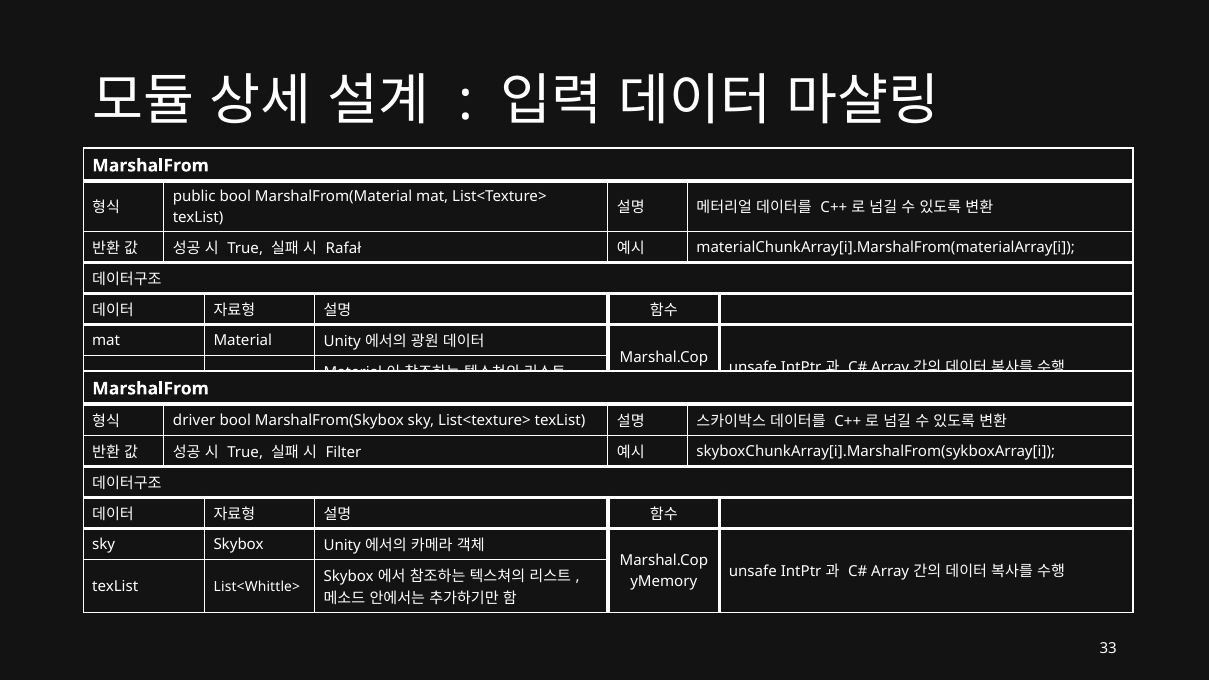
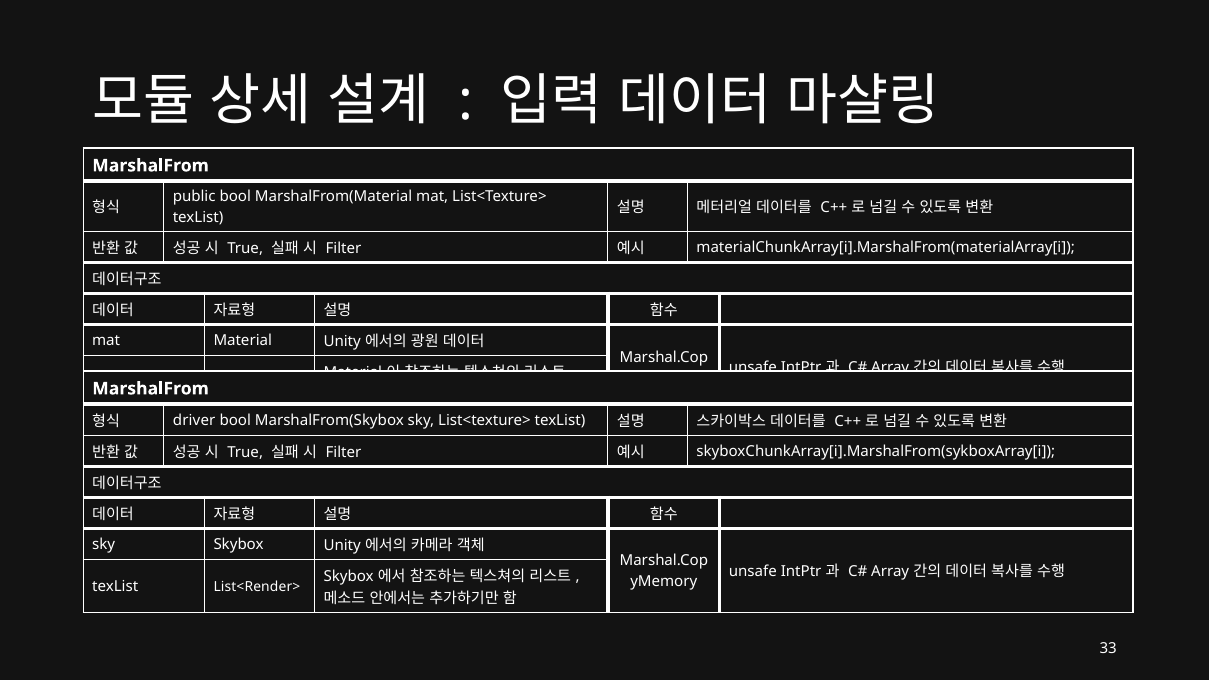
Rafał at (343, 248): Rafał -> Filter
List<Whittle>: List<Whittle> -> List<Render>
